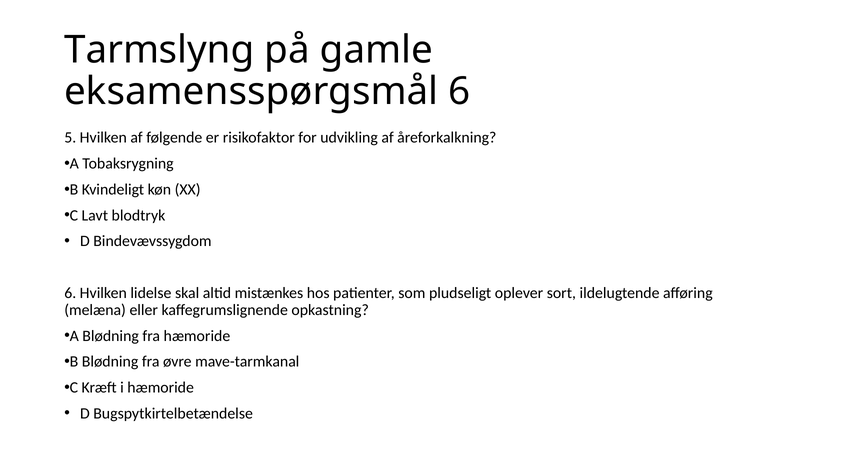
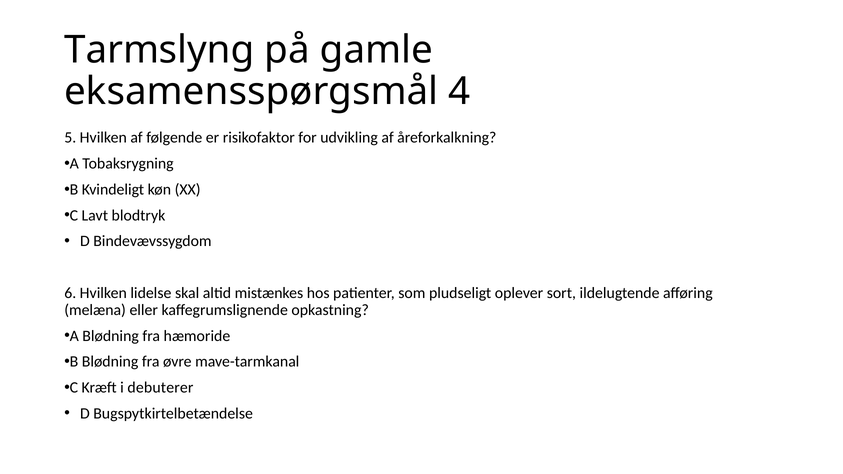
eksamensspørgsmål 6: 6 -> 4
i hæmoride: hæmoride -> debuterer
